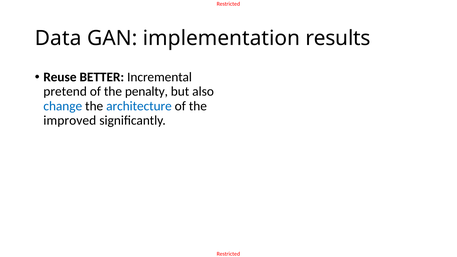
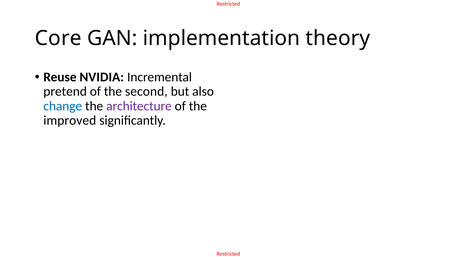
Data: Data -> Core
results: results -> theory
BETTER: BETTER -> NVIDIA
penalty: penalty -> second
architecture colour: blue -> purple
